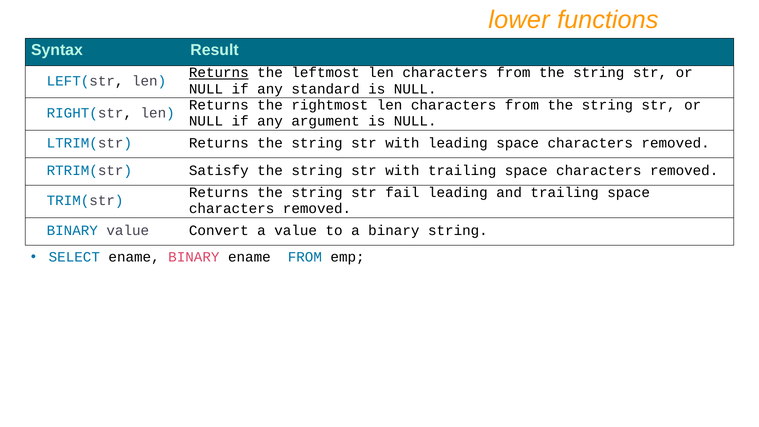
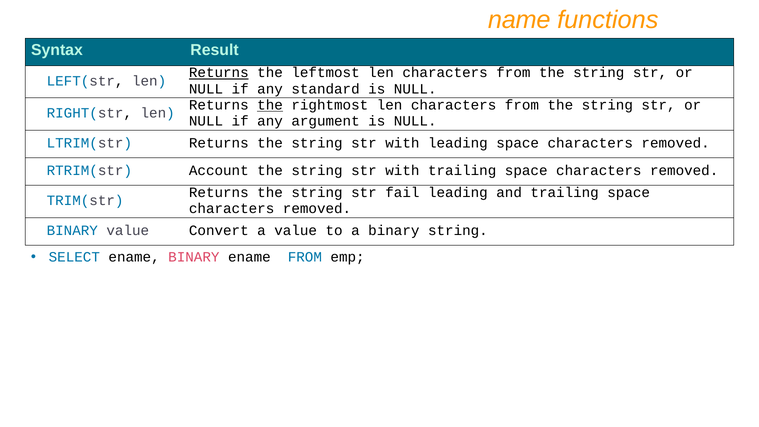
lower: lower -> name
the at (270, 105) underline: none -> present
Satisfy: Satisfy -> Account
